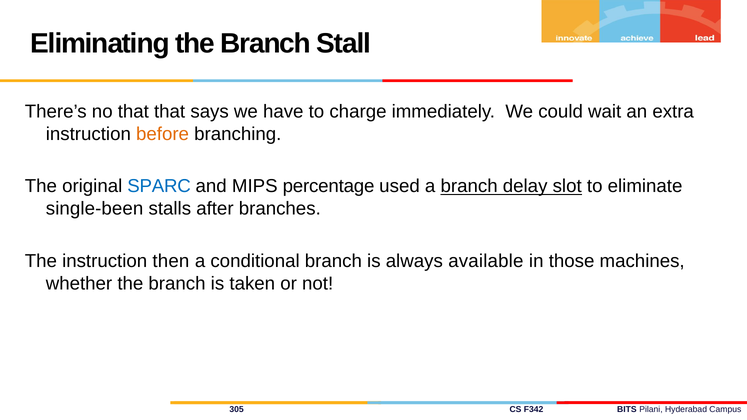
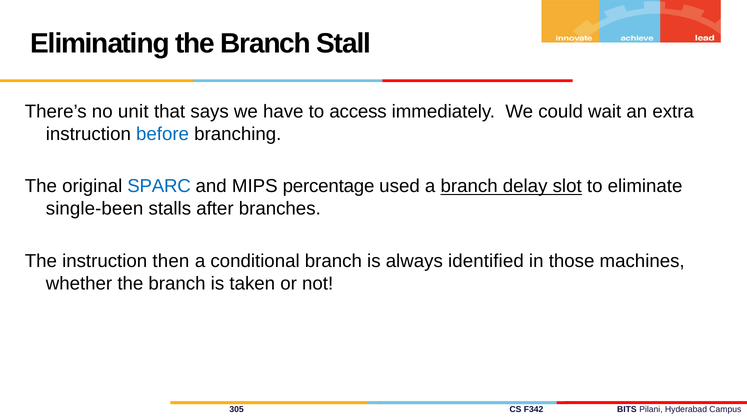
no that: that -> unit
charge: charge -> access
before colour: orange -> blue
available: available -> identified
